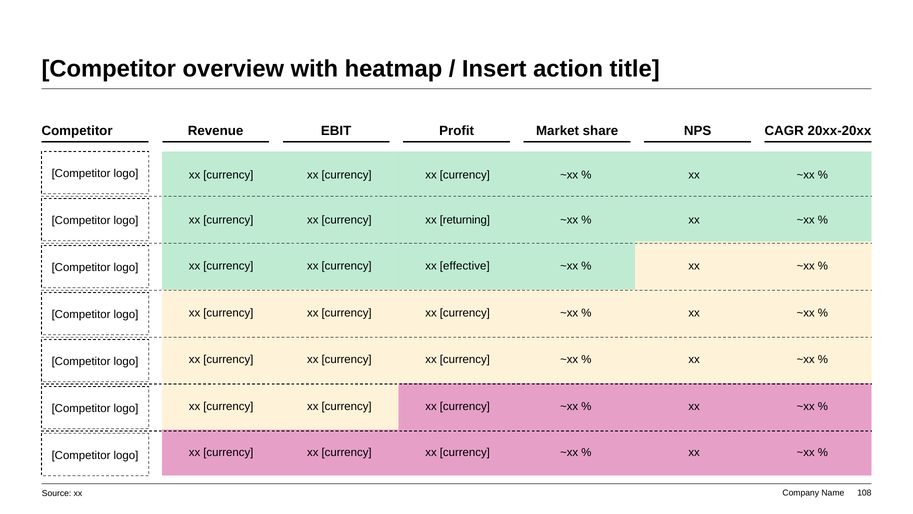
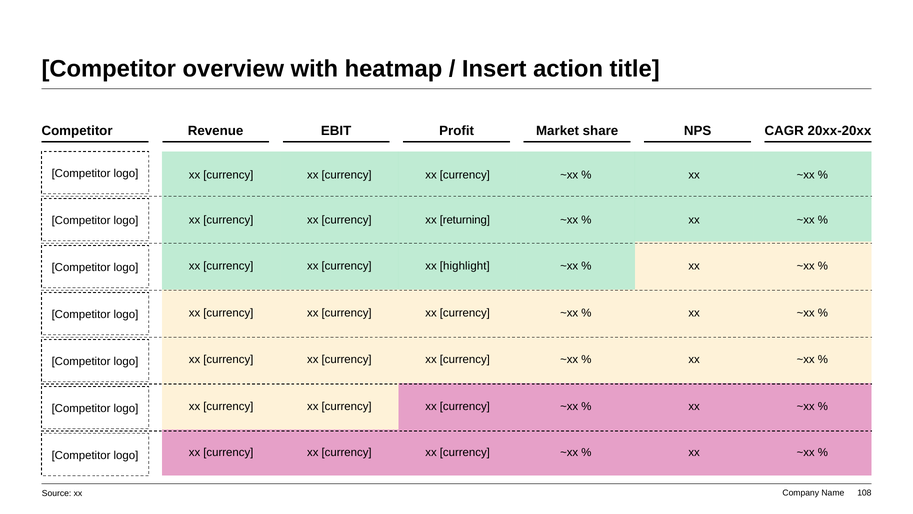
effective: effective -> highlight
